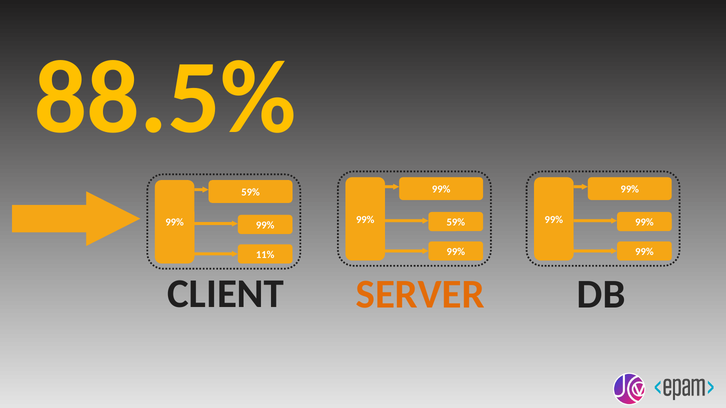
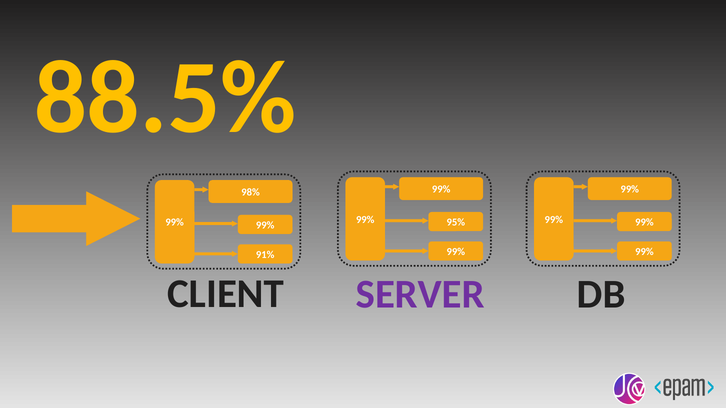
59% at (251, 192): 59% -> 98%
59% at (456, 222): 59% -> 95%
11%: 11% -> 91%
SERVER colour: orange -> purple
